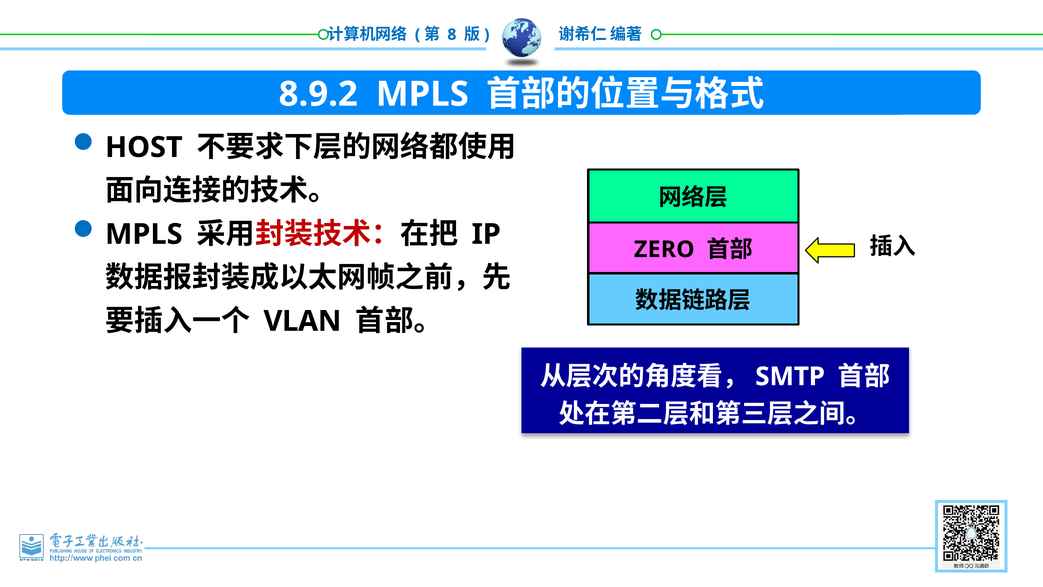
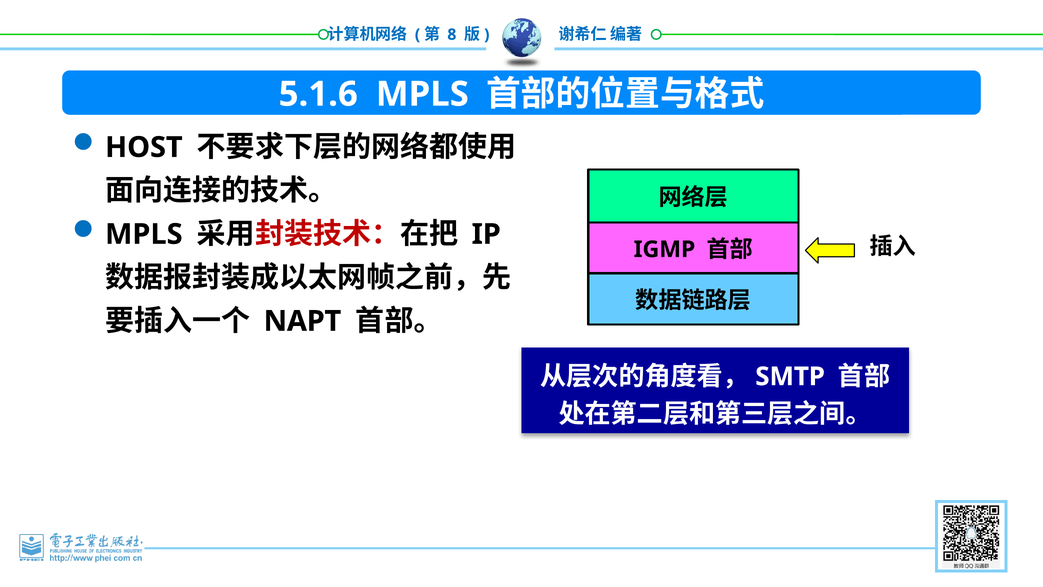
8.9.2: 8.9.2 -> 5.1.6
ZERO: ZERO -> IGMP
VLAN: VLAN -> NAPT
